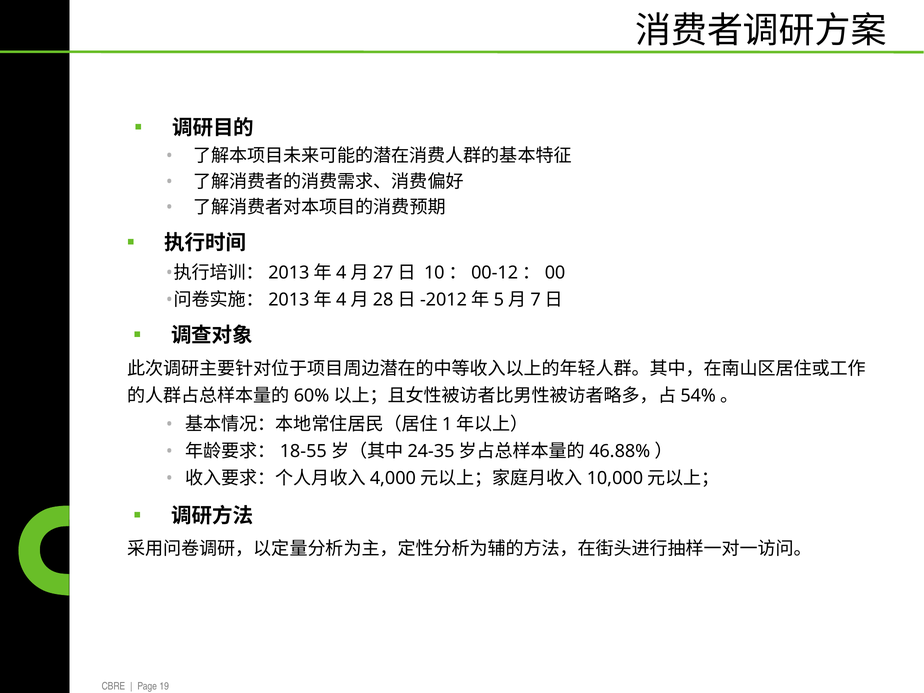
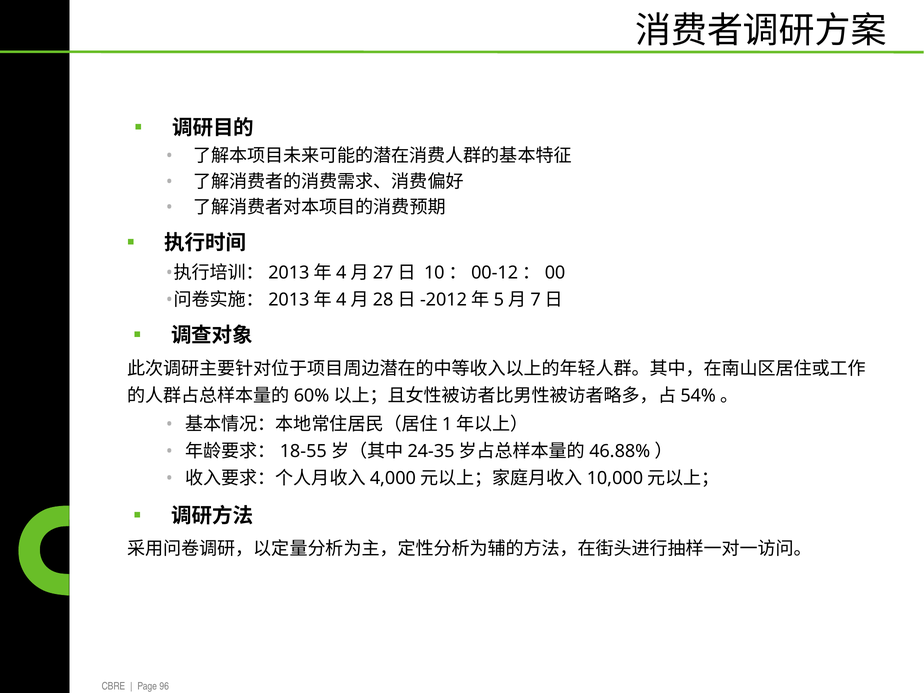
19: 19 -> 96
